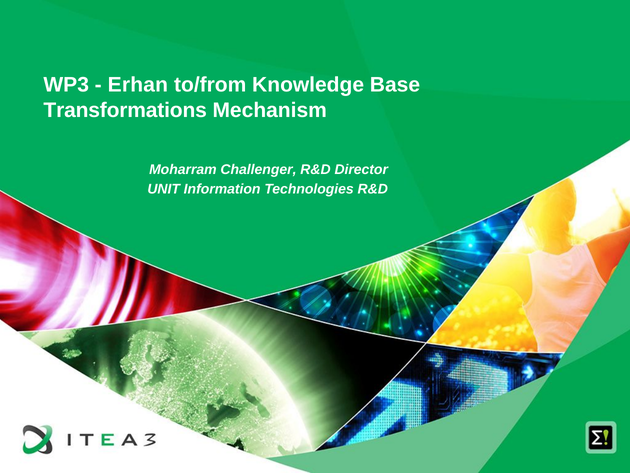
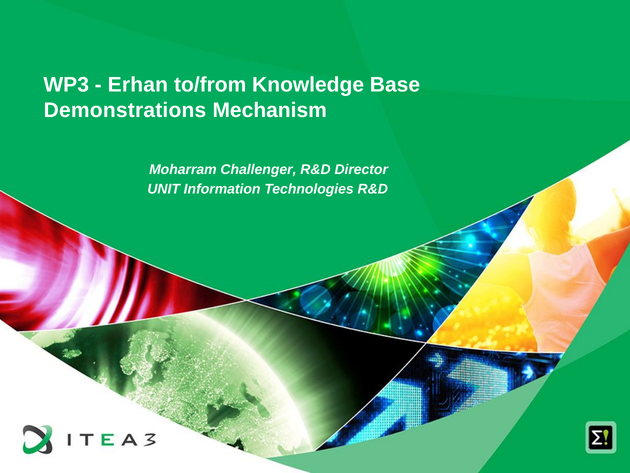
Transformations: Transformations -> Demonstrations
